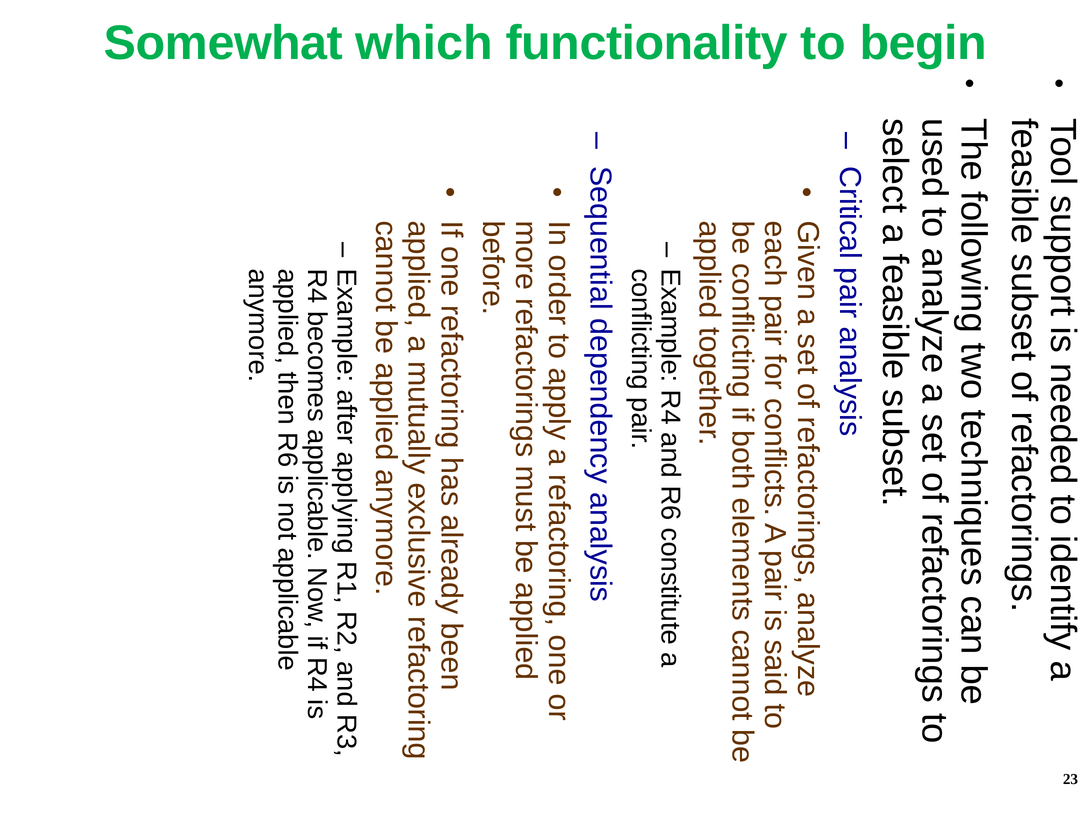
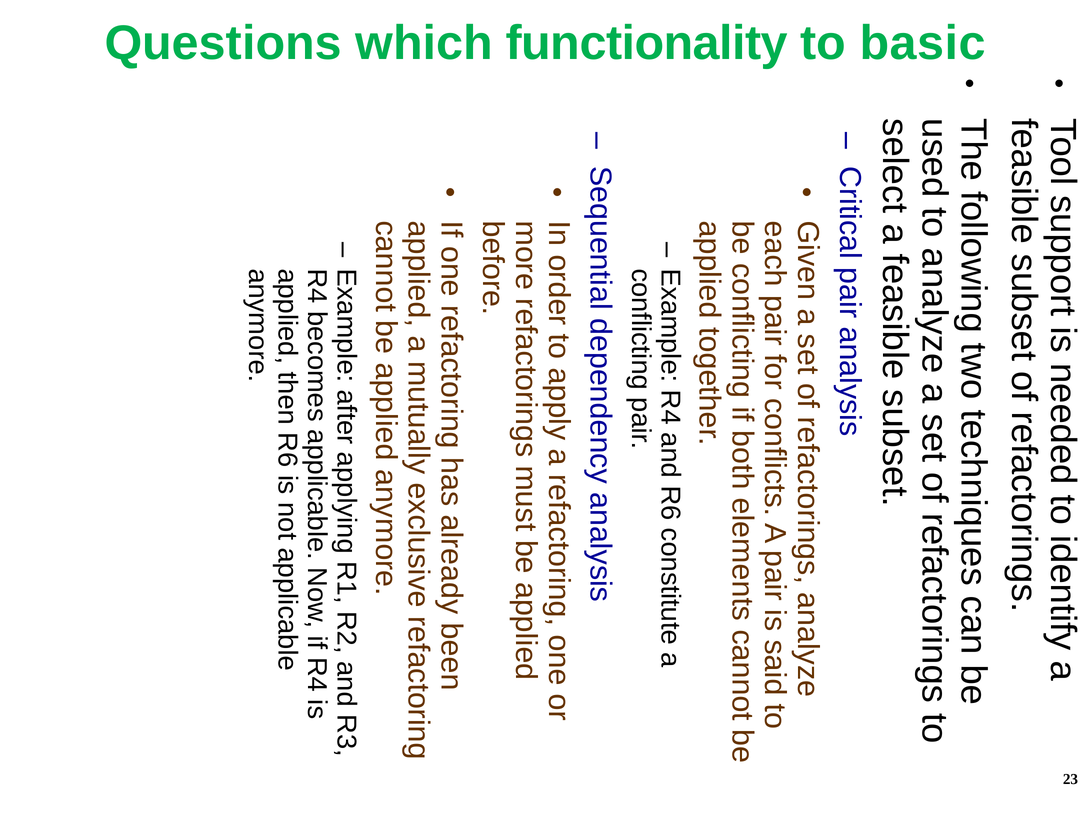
Somewhat: Somewhat -> Questions
begin: begin -> basic
